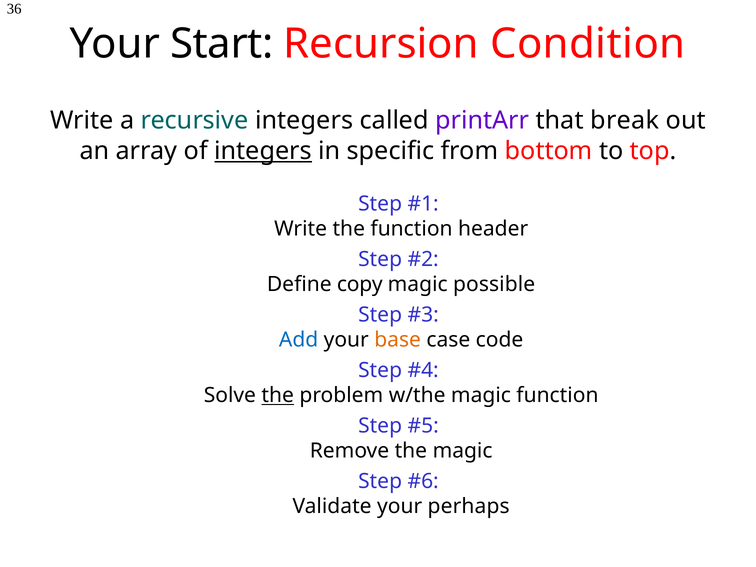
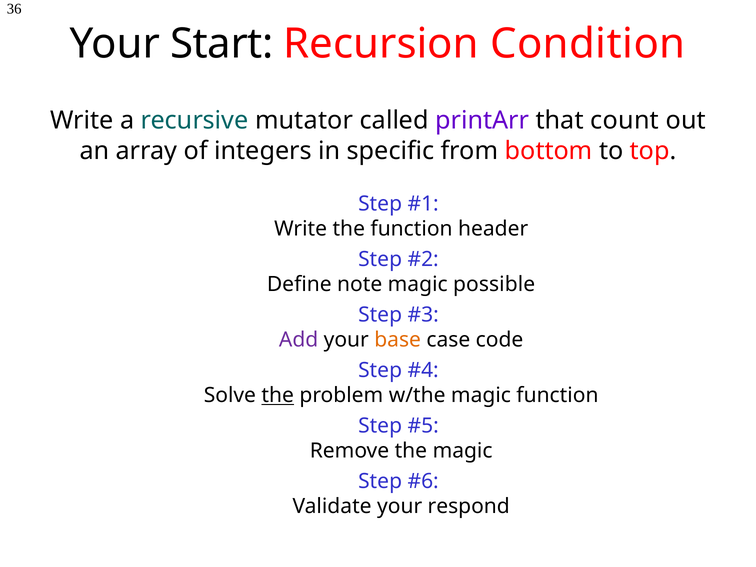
recursive integers: integers -> mutator
break: break -> count
integers at (263, 151) underline: present -> none
copy: copy -> note
Add colour: blue -> purple
perhaps: perhaps -> respond
